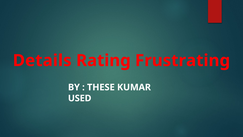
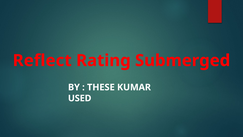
Details: Details -> Reflect
Frustrating: Frustrating -> Submerged
